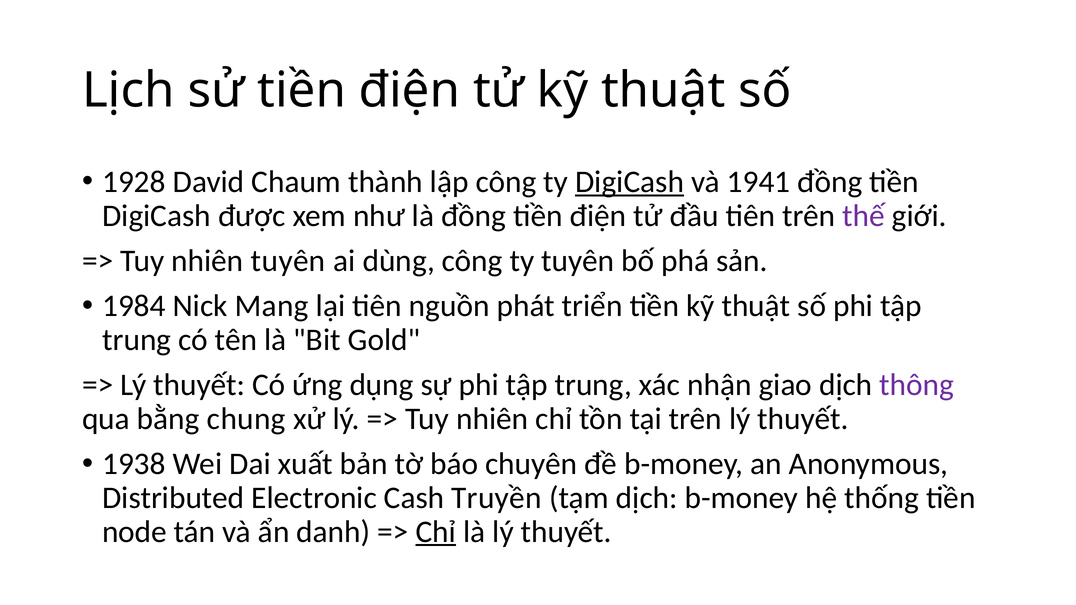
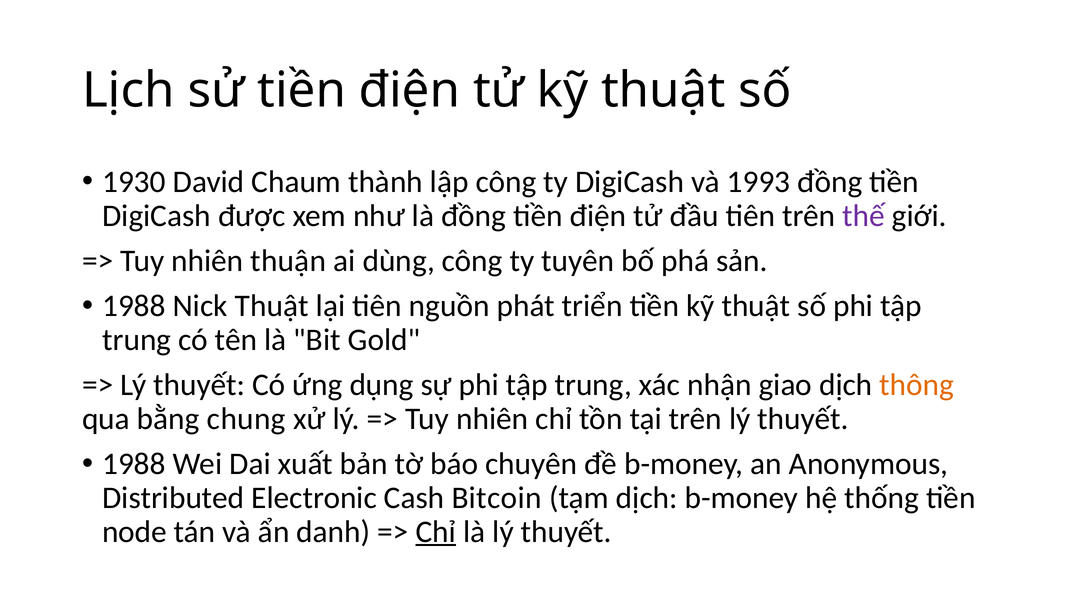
1928: 1928 -> 1930
DigiCash at (630, 182) underline: present -> none
1941: 1941 -> 1993
nhiên tuyên: tuyên -> thuận
1984 at (134, 306): 1984 -> 1988
Nick Mang: Mang -> Thuật
thông colour: purple -> orange
1938 at (134, 464): 1938 -> 1988
Truyền: Truyền -> Bitcoin
